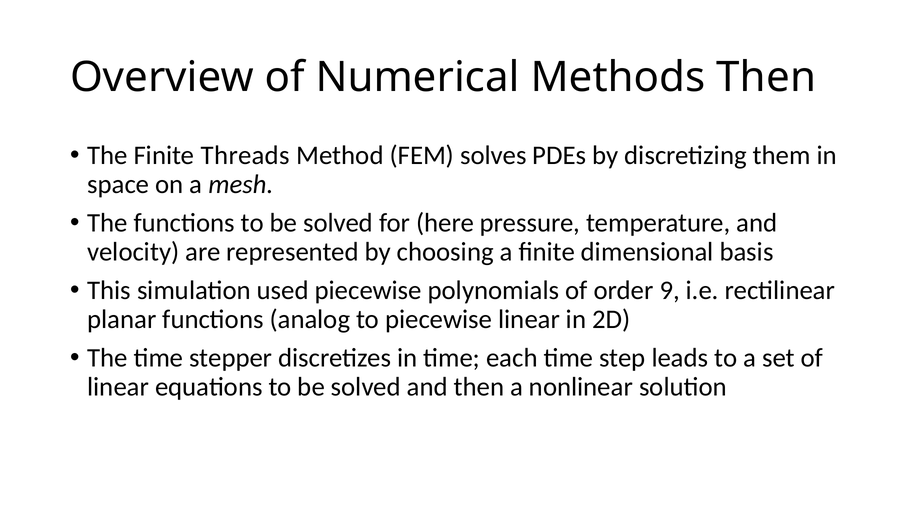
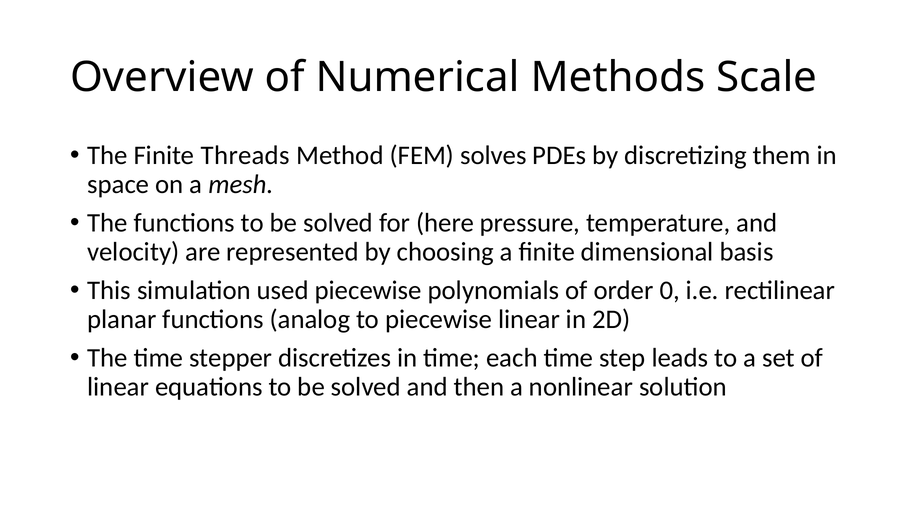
Methods Then: Then -> Scale
9: 9 -> 0
